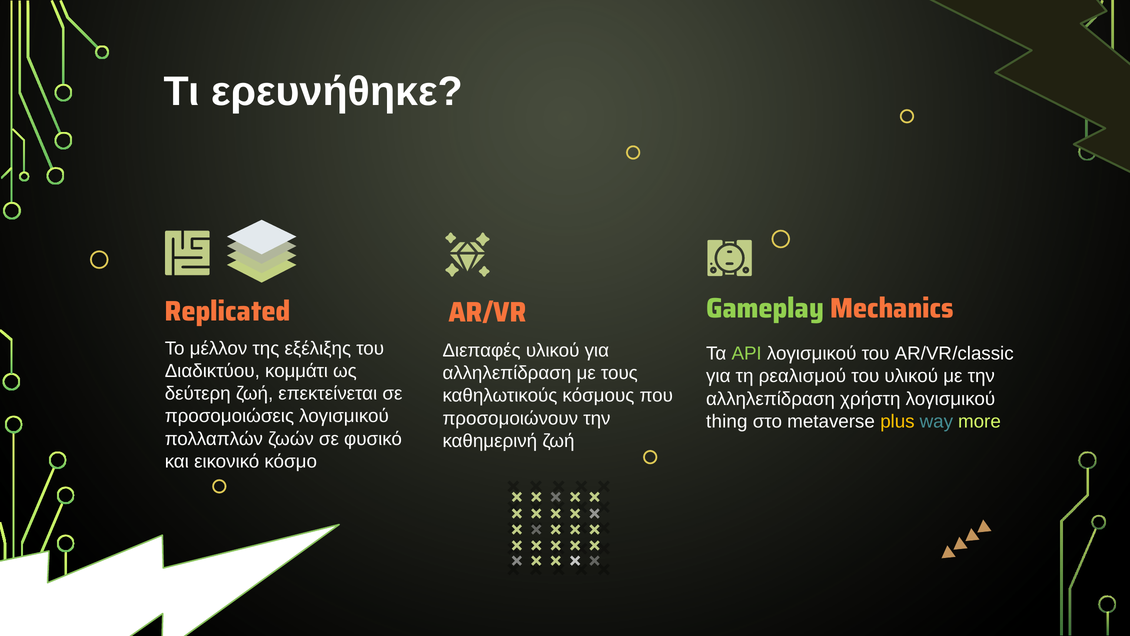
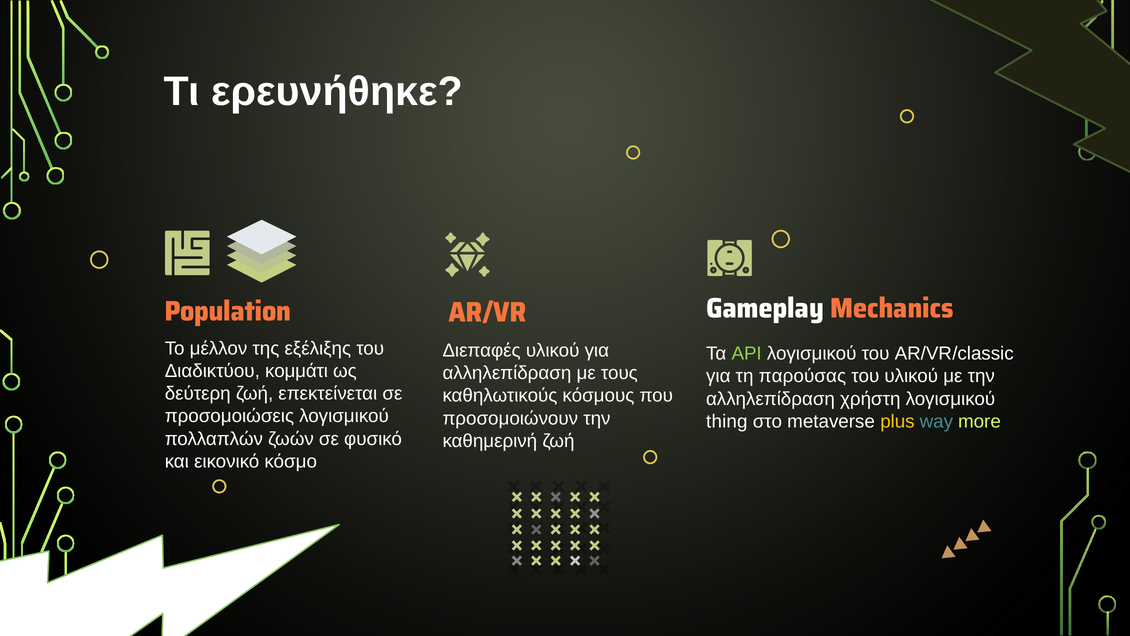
Replicated: Replicated -> Population
Gameplay colour: light green -> white
ρεαλισμού: ρεαλισμού -> παρούσας
